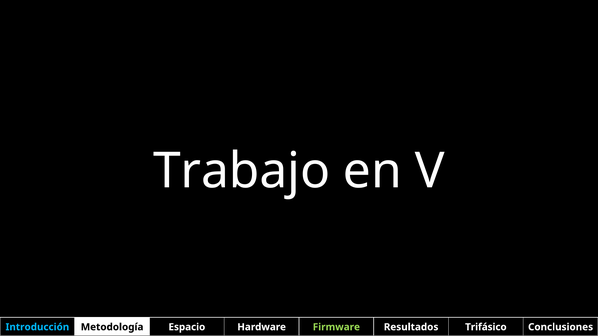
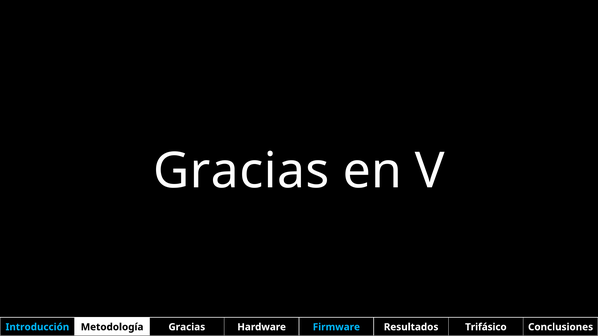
Trabajo at (242, 171): Trabajo -> Gracias
Metodología Espacio: Espacio -> Gracias
Firmware colour: light green -> light blue
